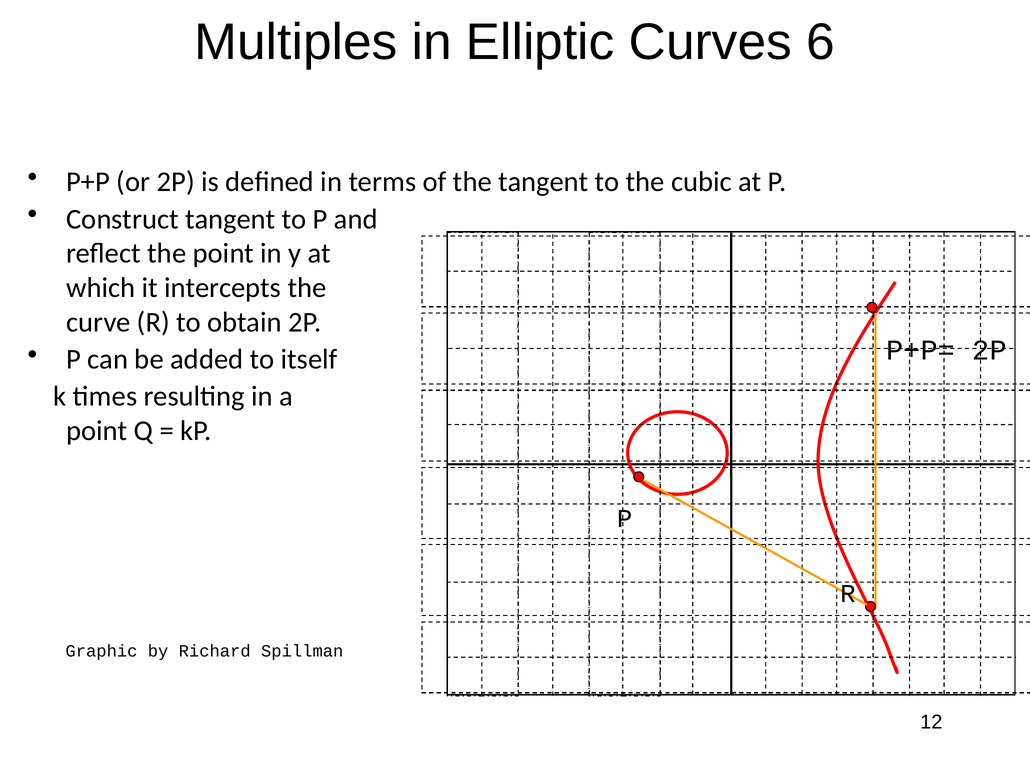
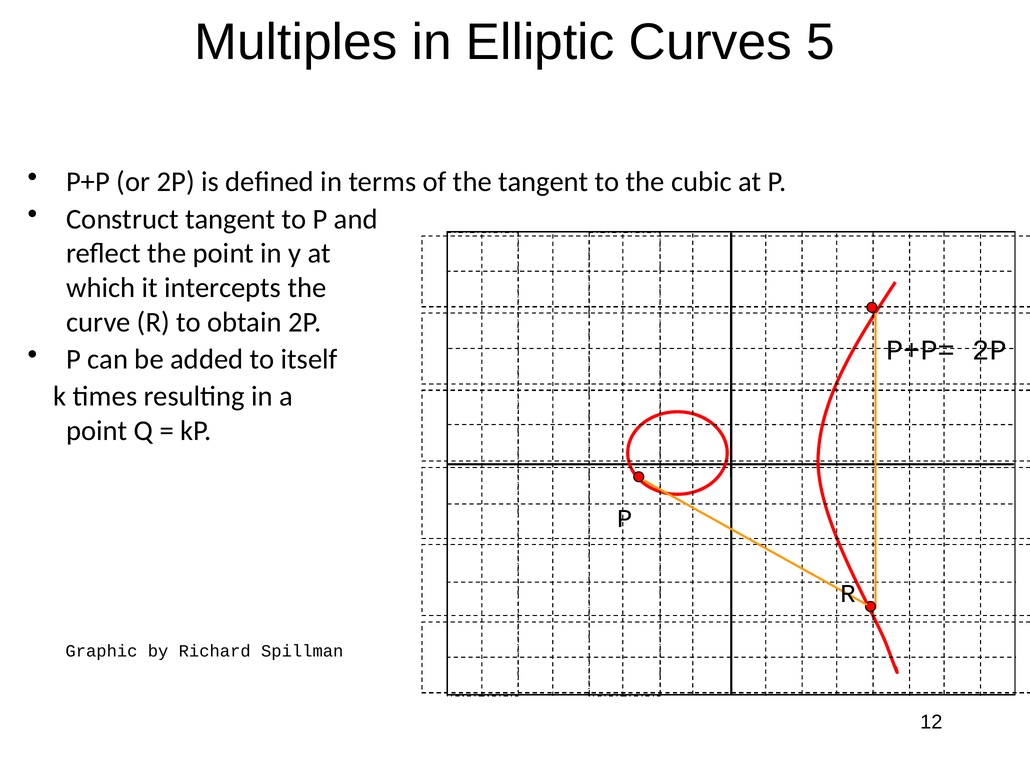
6: 6 -> 5
